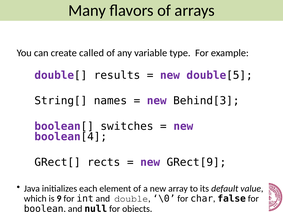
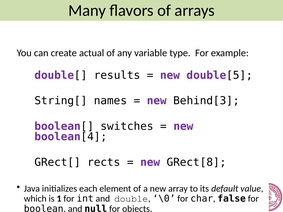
called: called -> actual
GRect[9: GRect[9 -> GRect[8
9: 9 -> 1
